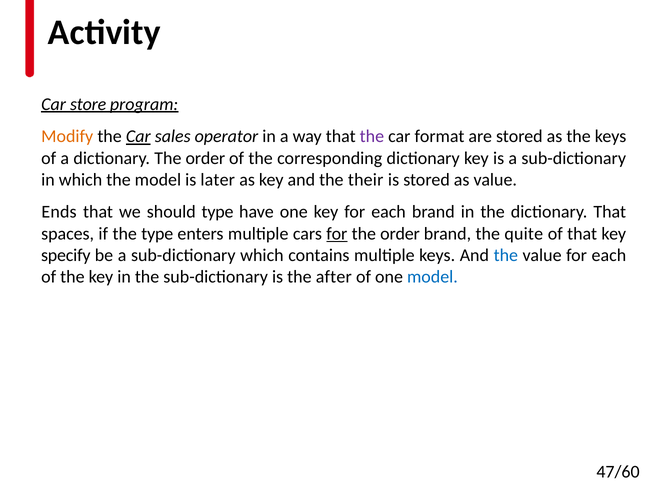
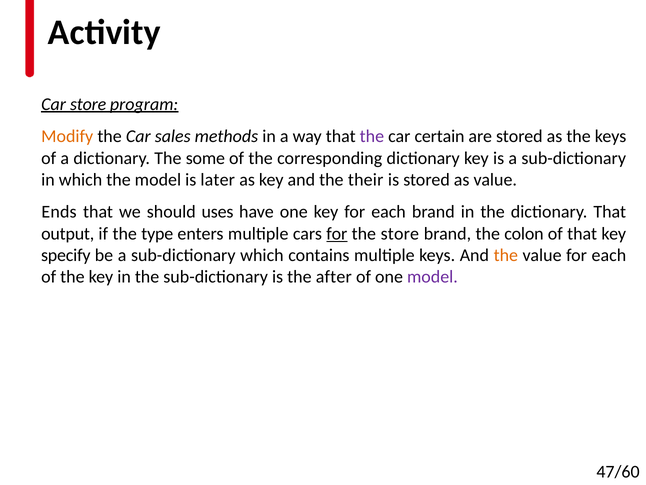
Car at (138, 136) underline: present -> none
operator: operator -> methods
format: format -> certain
dictionary The order: order -> some
should type: type -> uses
spaces: spaces -> output
order at (400, 233): order -> store
quite: quite -> colon
the at (506, 255) colour: blue -> orange
model at (432, 277) colour: blue -> purple
